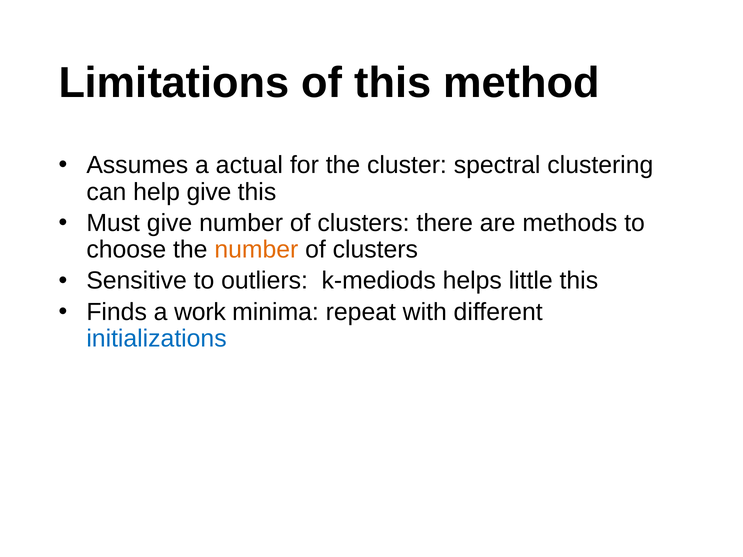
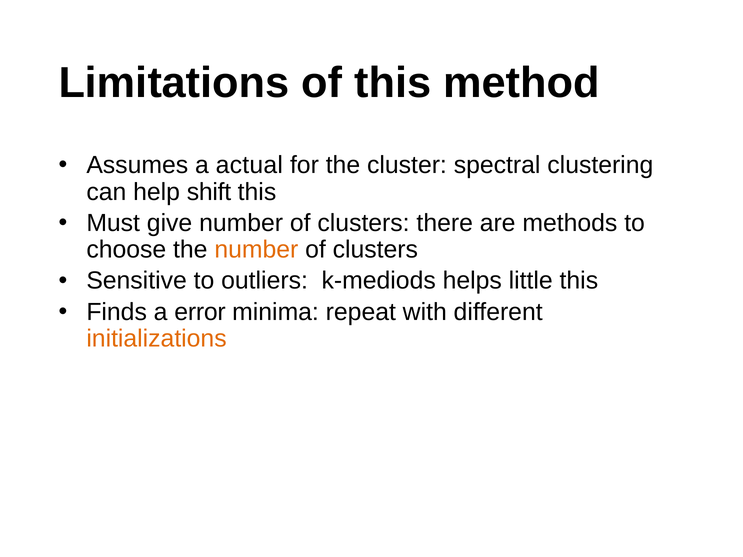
help give: give -> shift
work: work -> error
initializations colour: blue -> orange
